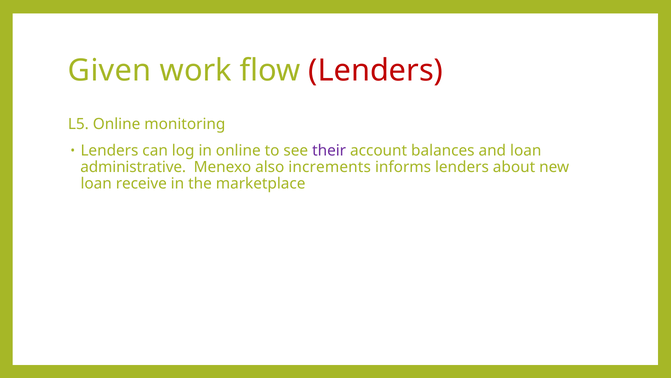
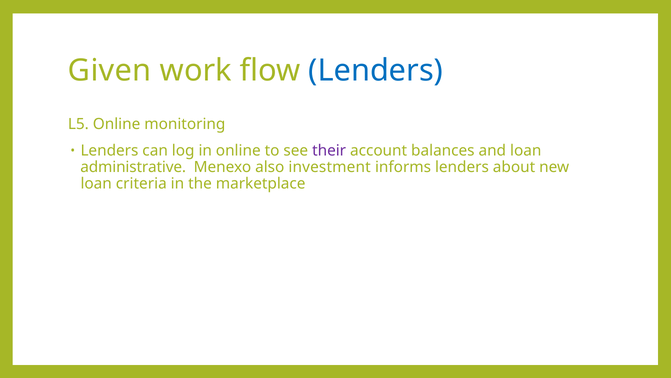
Lenders at (376, 71) colour: red -> blue
increments: increments -> investment
receive: receive -> criteria
